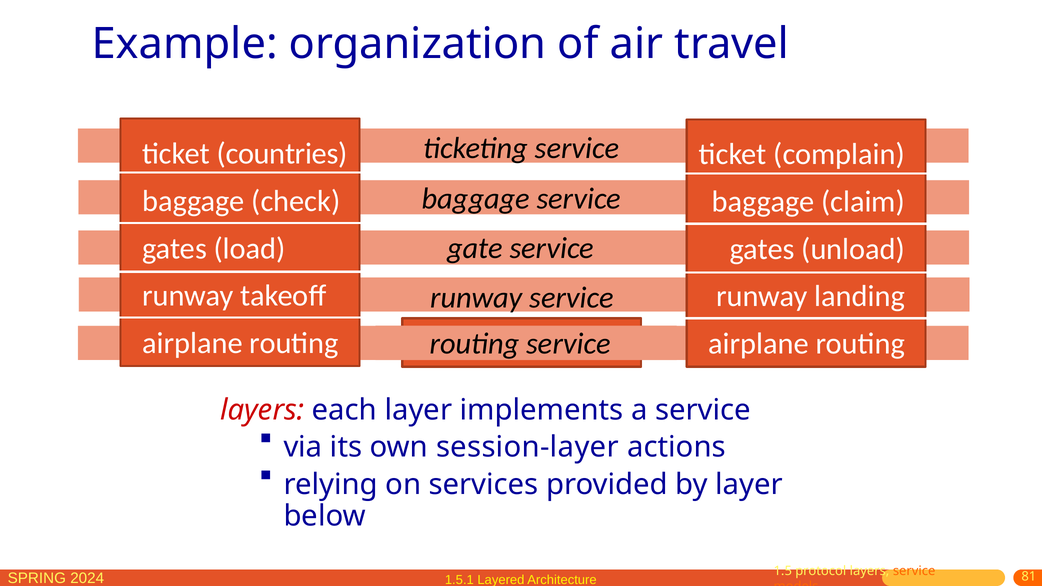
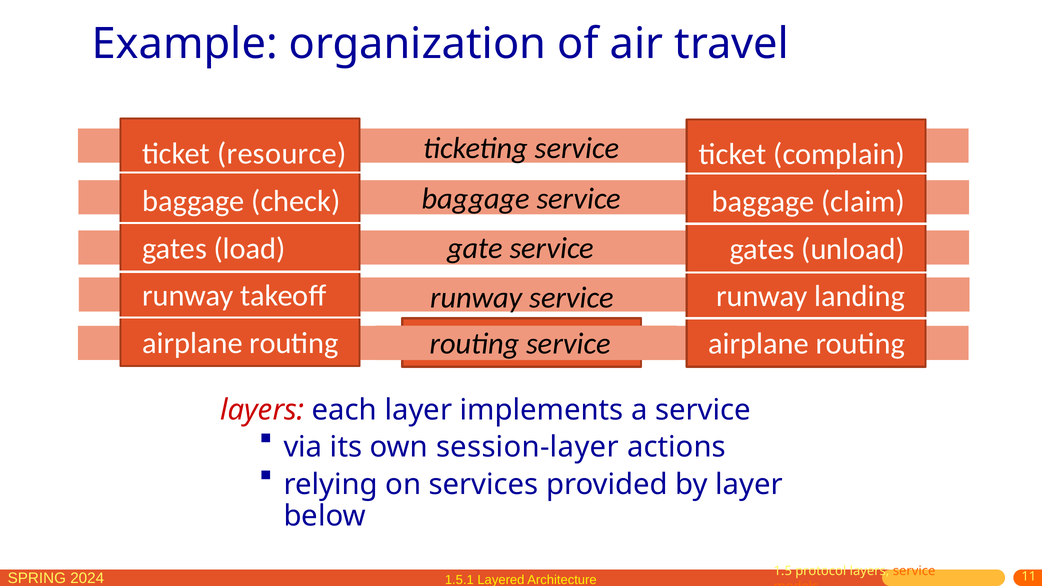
countries: countries -> resource
81: 81 -> 11
